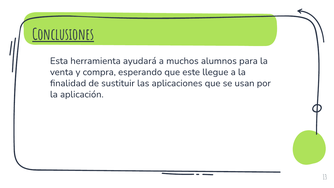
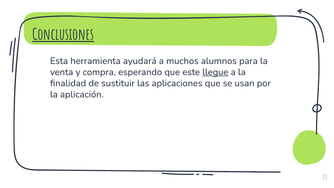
llegue underline: none -> present
